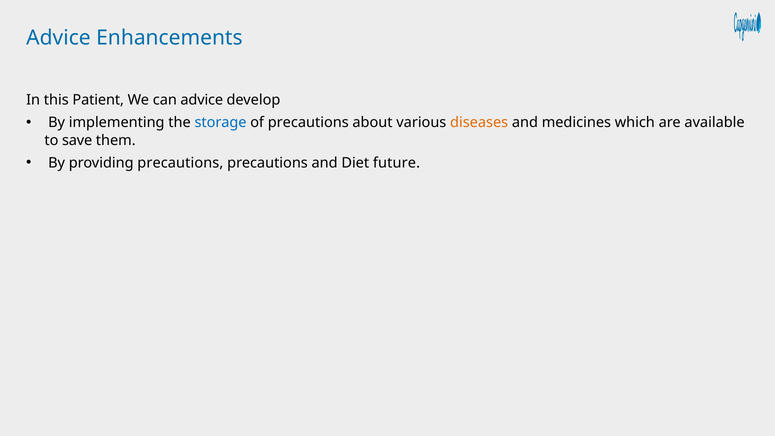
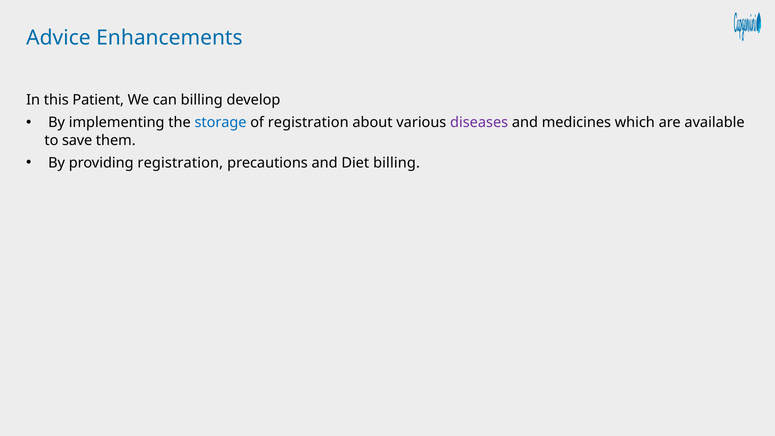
can advice: advice -> billing
of precautions: precautions -> registration
diseases colour: orange -> purple
providing precautions: precautions -> registration
Diet future: future -> billing
